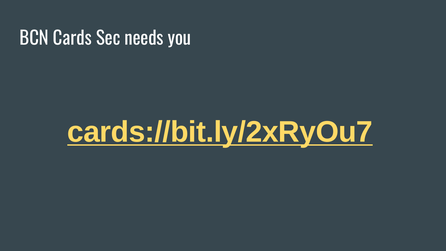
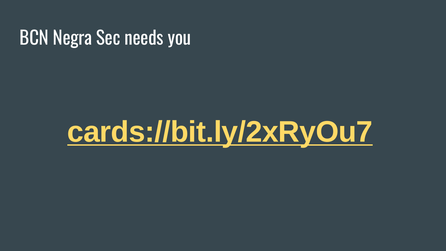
Cards: Cards -> Negra
